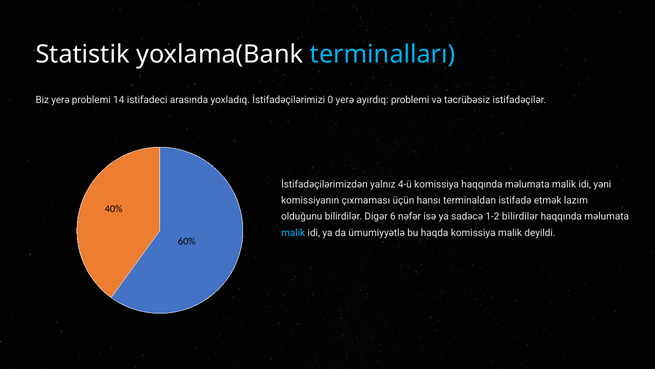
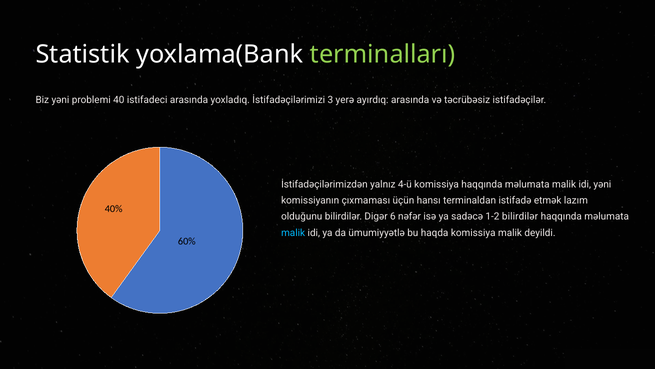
terminalları colour: light blue -> light green
Biz yerə: yerə -> yəni
14: 14 -> 40
0: 0 -> 3
ayırdıq problemi: problemi -> arasında
